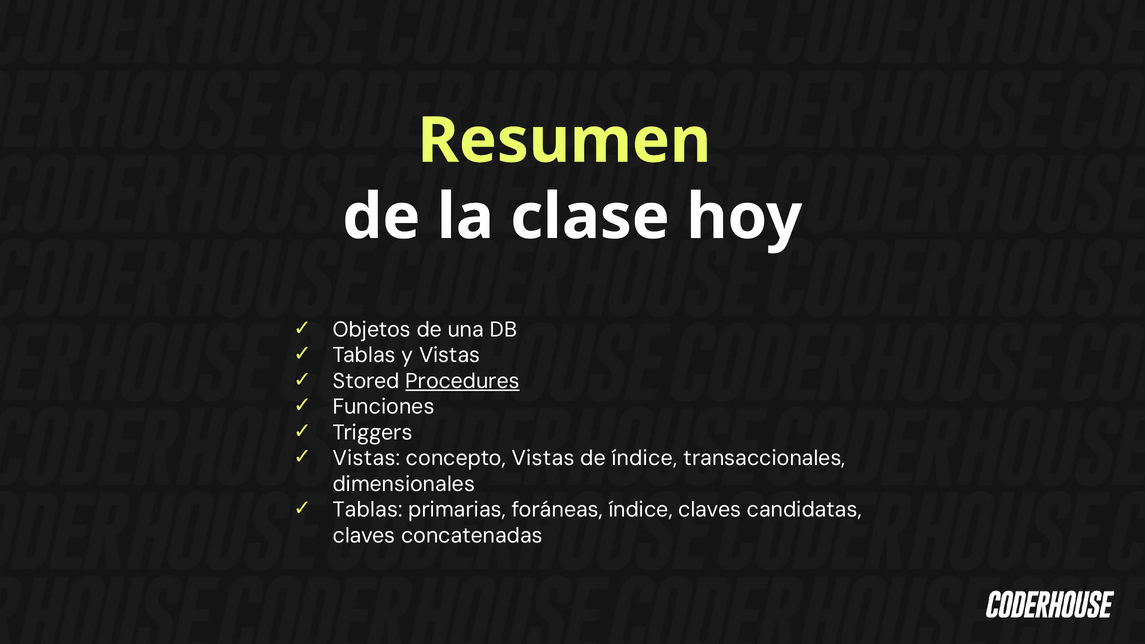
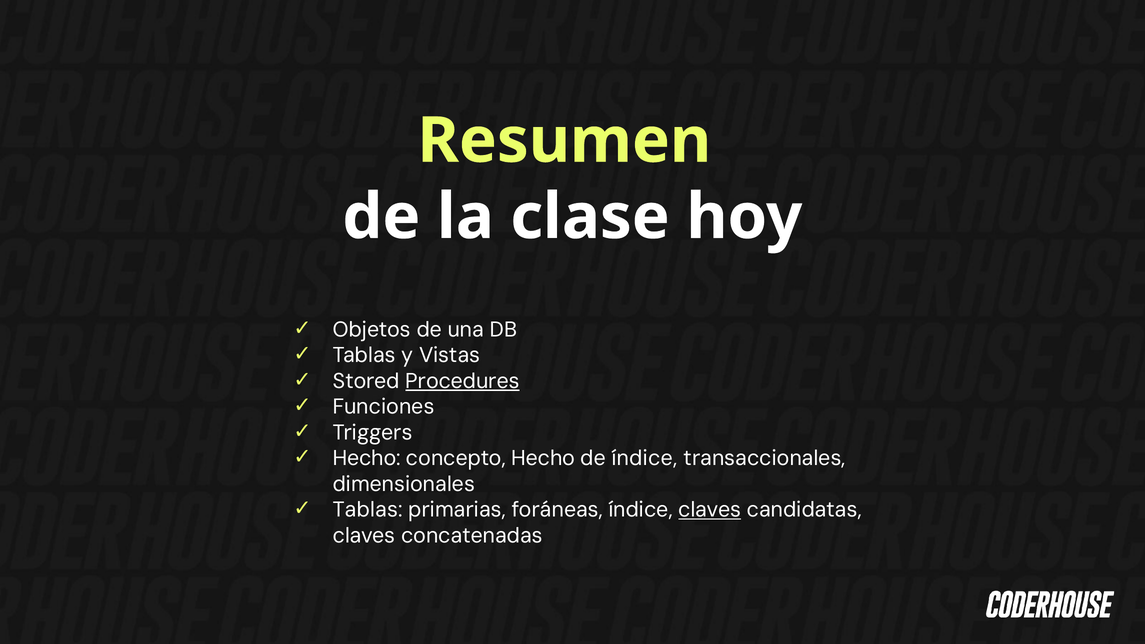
Vistas at (366, 458): Vistas -> Hecho
concepto Vistas: Vistas -> Hecho
claves at (710, 510) underline: none -> present
